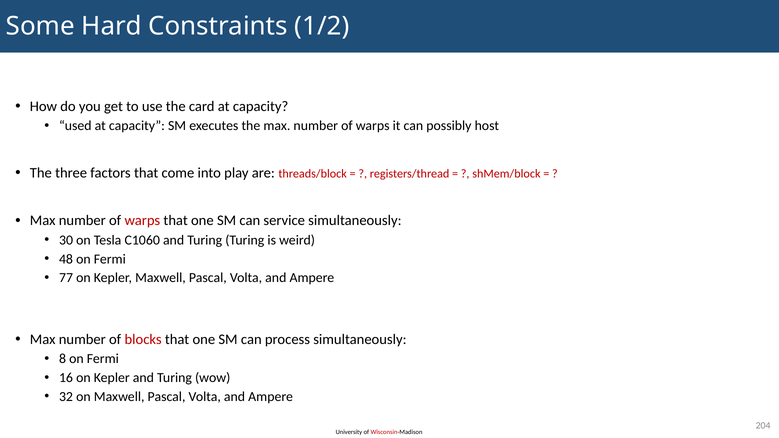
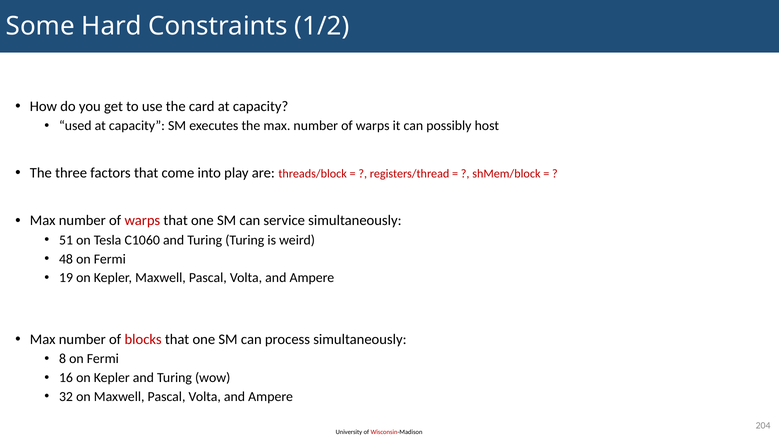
30: 30 -> 51
77: 77 -> 19
